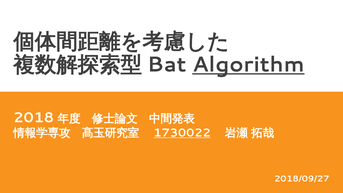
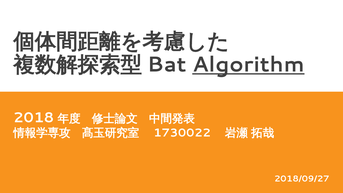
1730022 underline: present -> none
